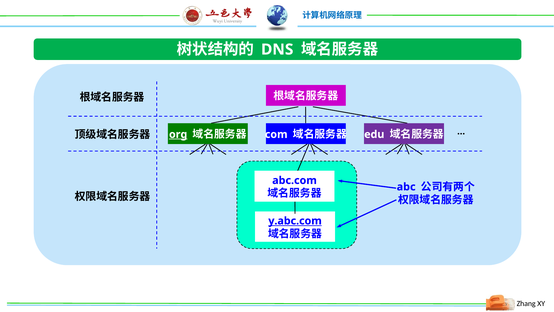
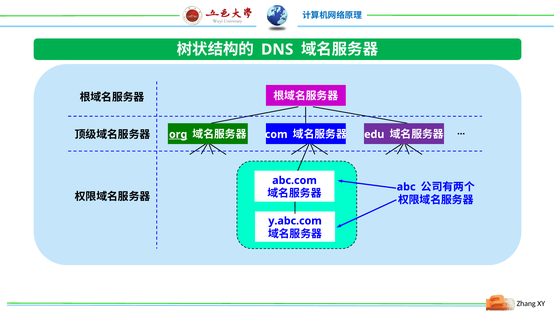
y.abc.com underline: present -> none
